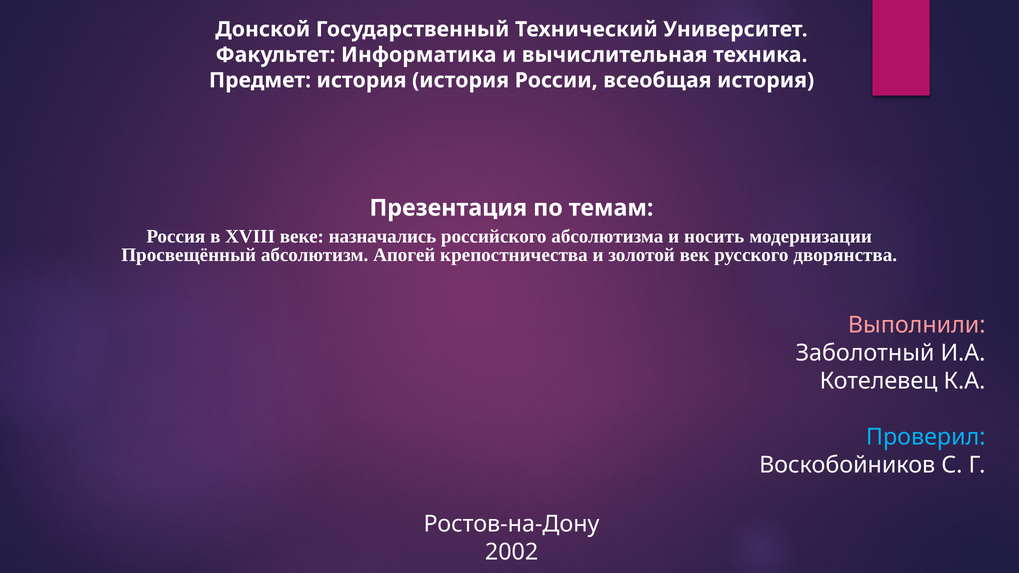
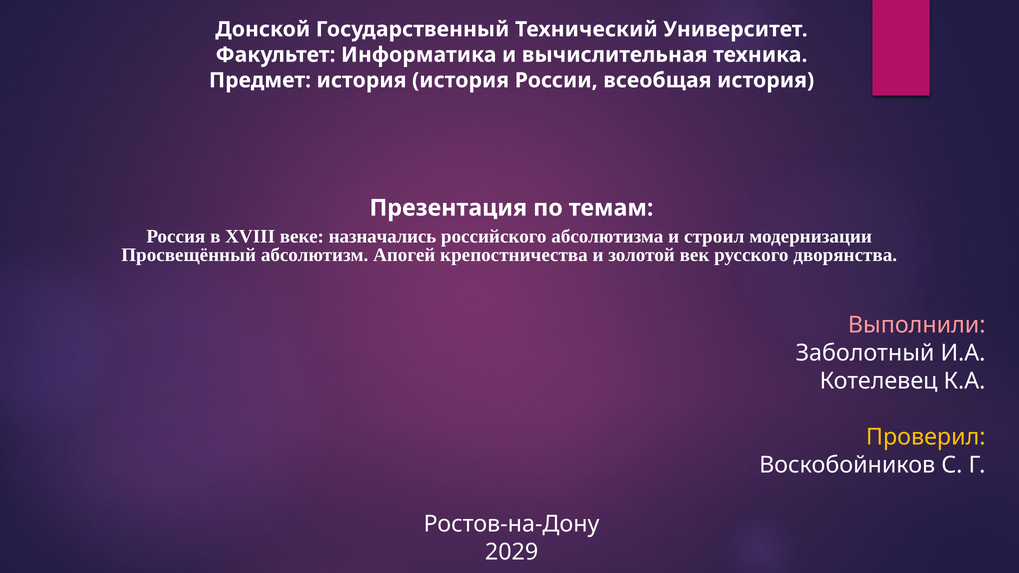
носить: носить -> строил
Проверил colour: light blue -> yellow
2002: 2002 -> 2029
